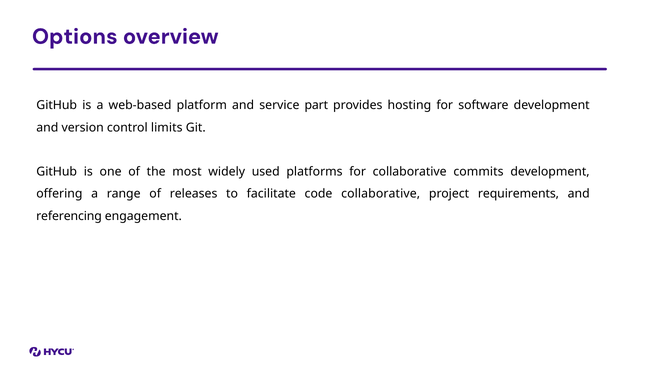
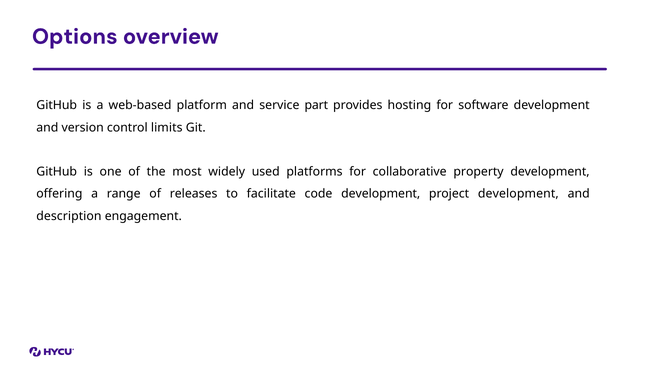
commits: commits -> property
code collaborative: collaborative -> development
project requirements: requirements -> development
referencing: referencing -> description
